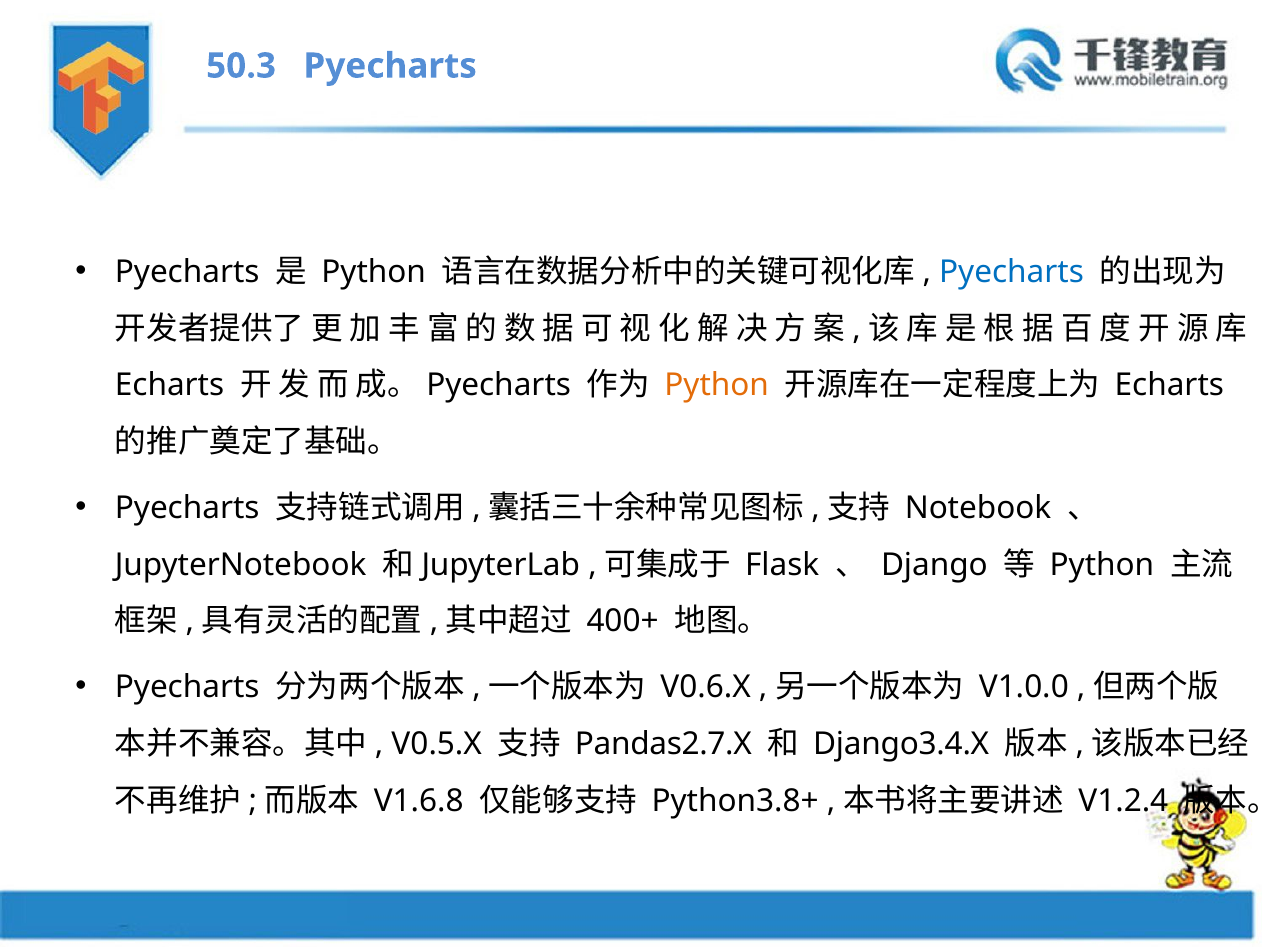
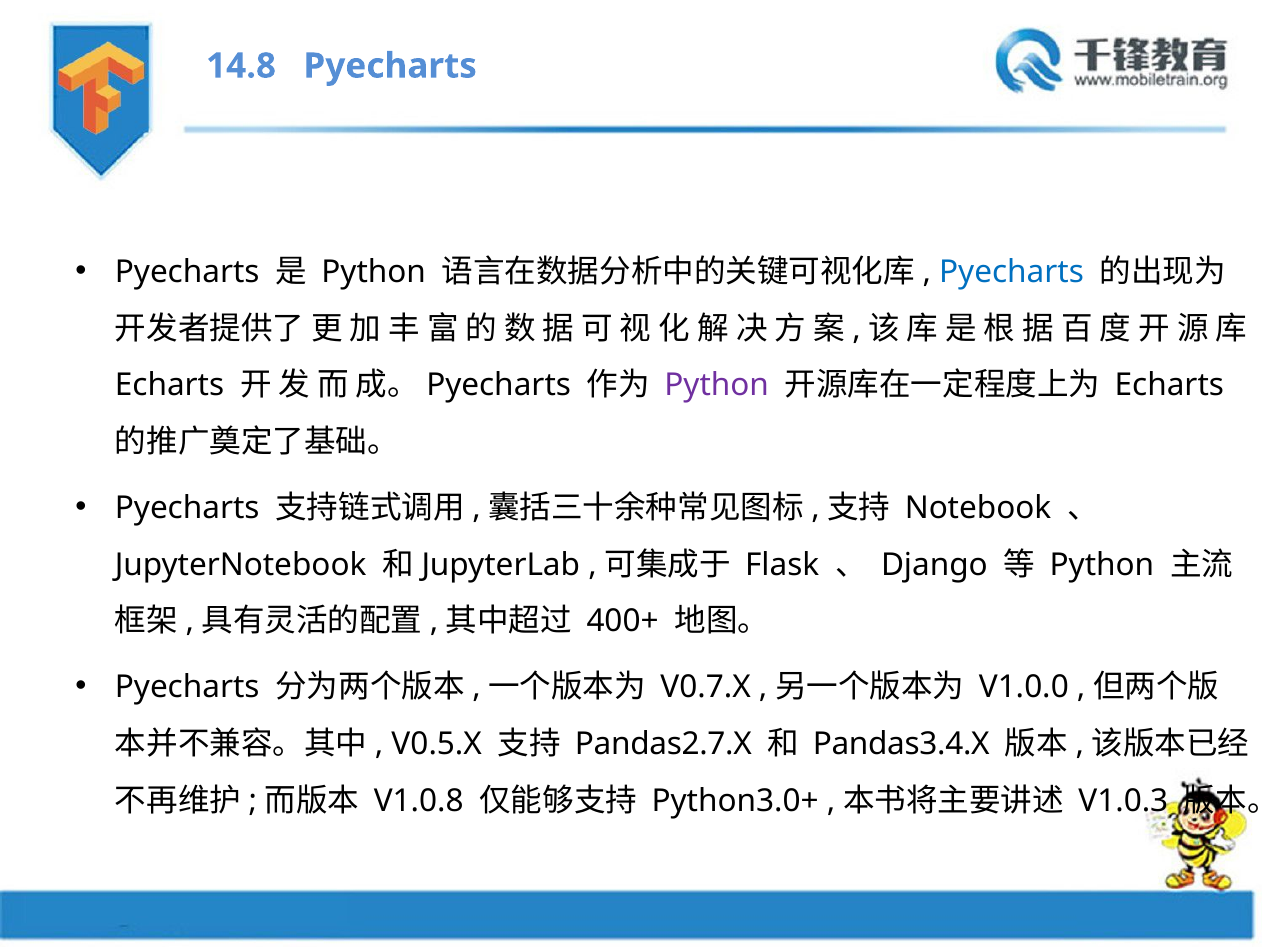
50.3: 50.3 -> 14.8
Python at (717, 385) colour: orange -> purple
V0.6.X: V0.6.X -> V0.7.X
Django3.4.X: Django3.4.X -> Pandas3.4.X
V1.6.8: V1.6.8 -> V1.0.8
Python3.8+: Python3.8+ -> Python3.0+
V1.2.4: V1.2.4 -> V1.0.3
